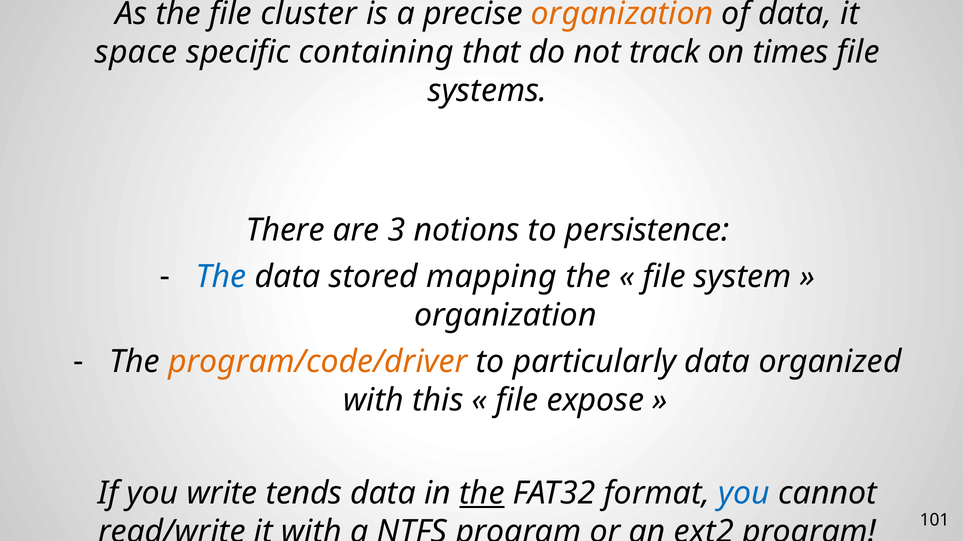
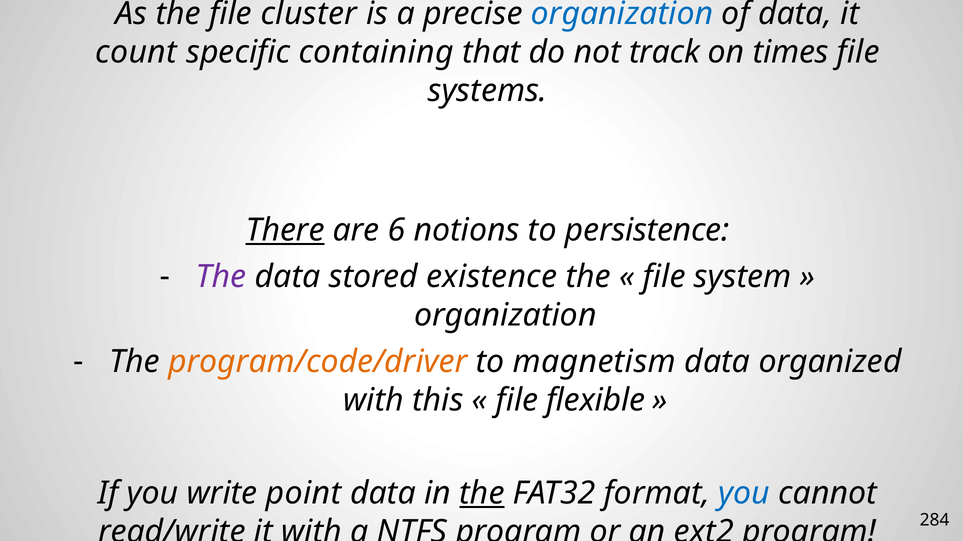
organization at (622, 14) colour: orange -> blue
space: space -> count
There underline: none -> present
3: 3 -> 6
The at (221, 277) colour: blue -> purple
mapping: mapping -> existence
particularly: particularly -> magnetism
expose: expose -> flexible
tends: tends -> point
101: 101 -> 284
